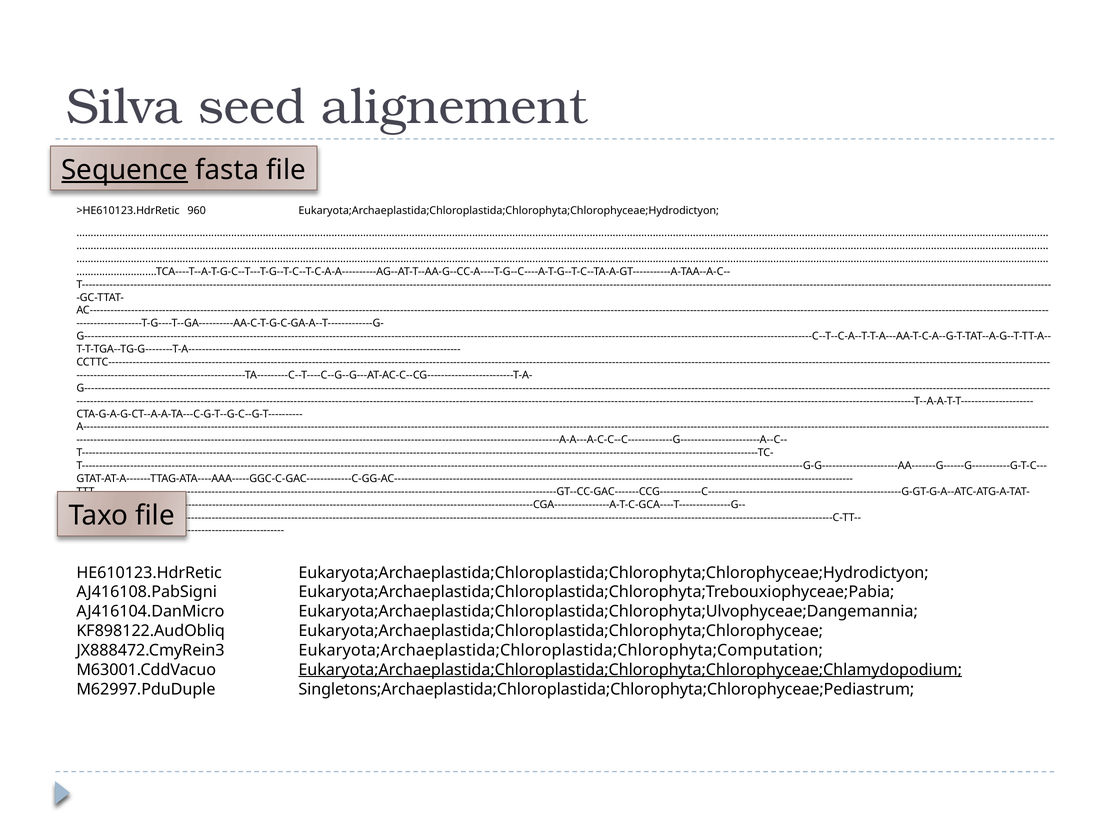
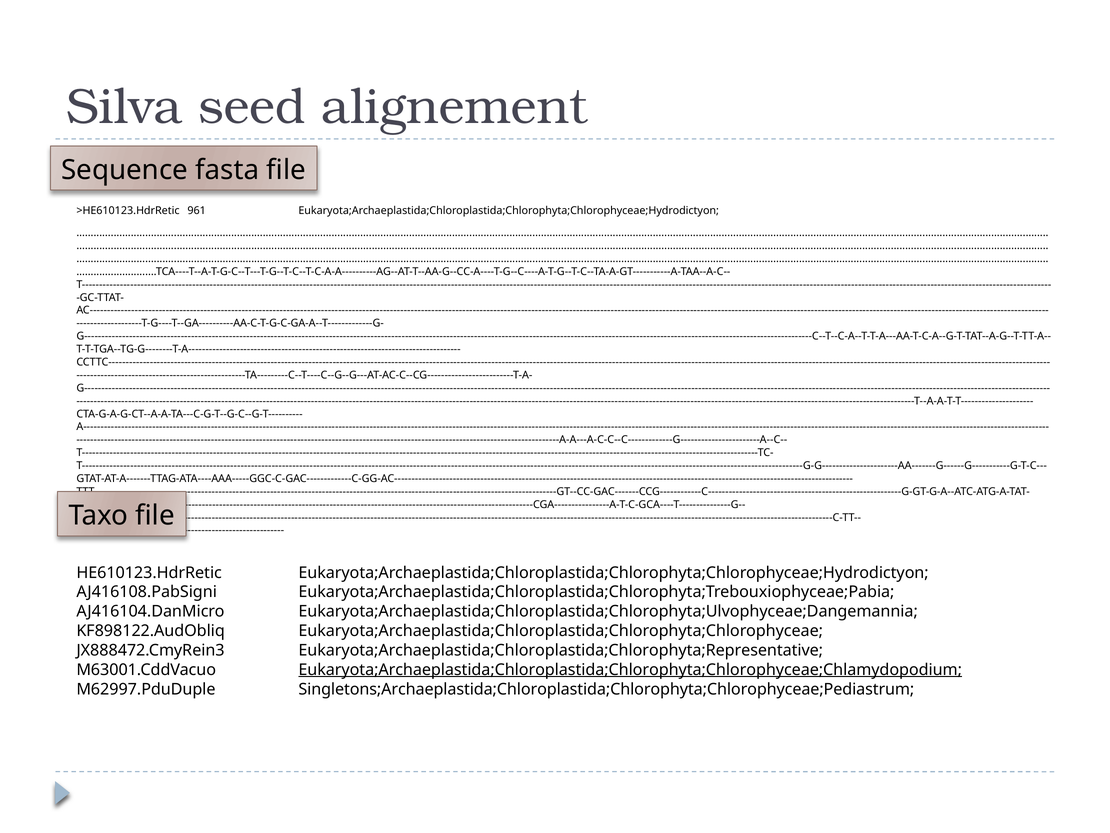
Sequence underline: present -> none
960: 960 -> 961
Eukaryota;Archaeplastida;Chloroplastida;Chlorophyta;Computation: Eukaryota;Archaeplastida;Chloroplastida;Chlorophyta;Computation -> Eukaryota;Archaeplastida;Chloroplastida;Chlorophyta;Representative
